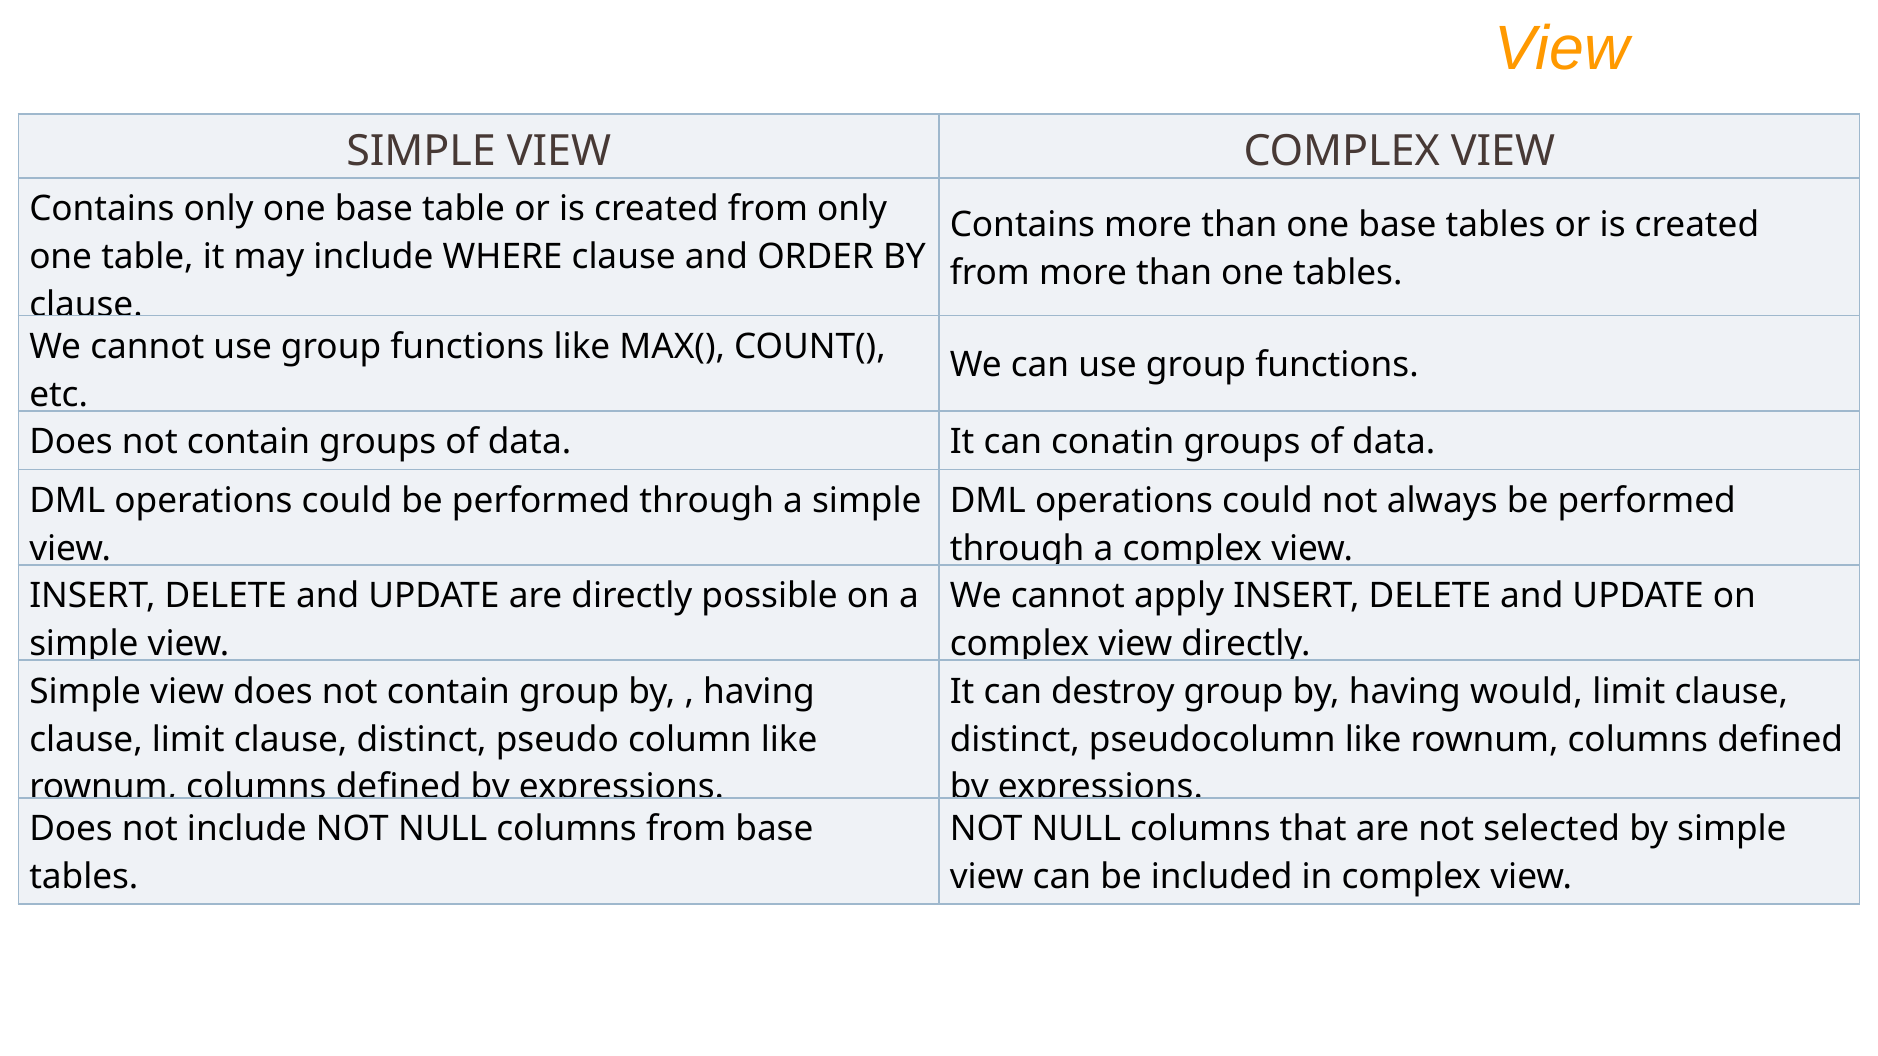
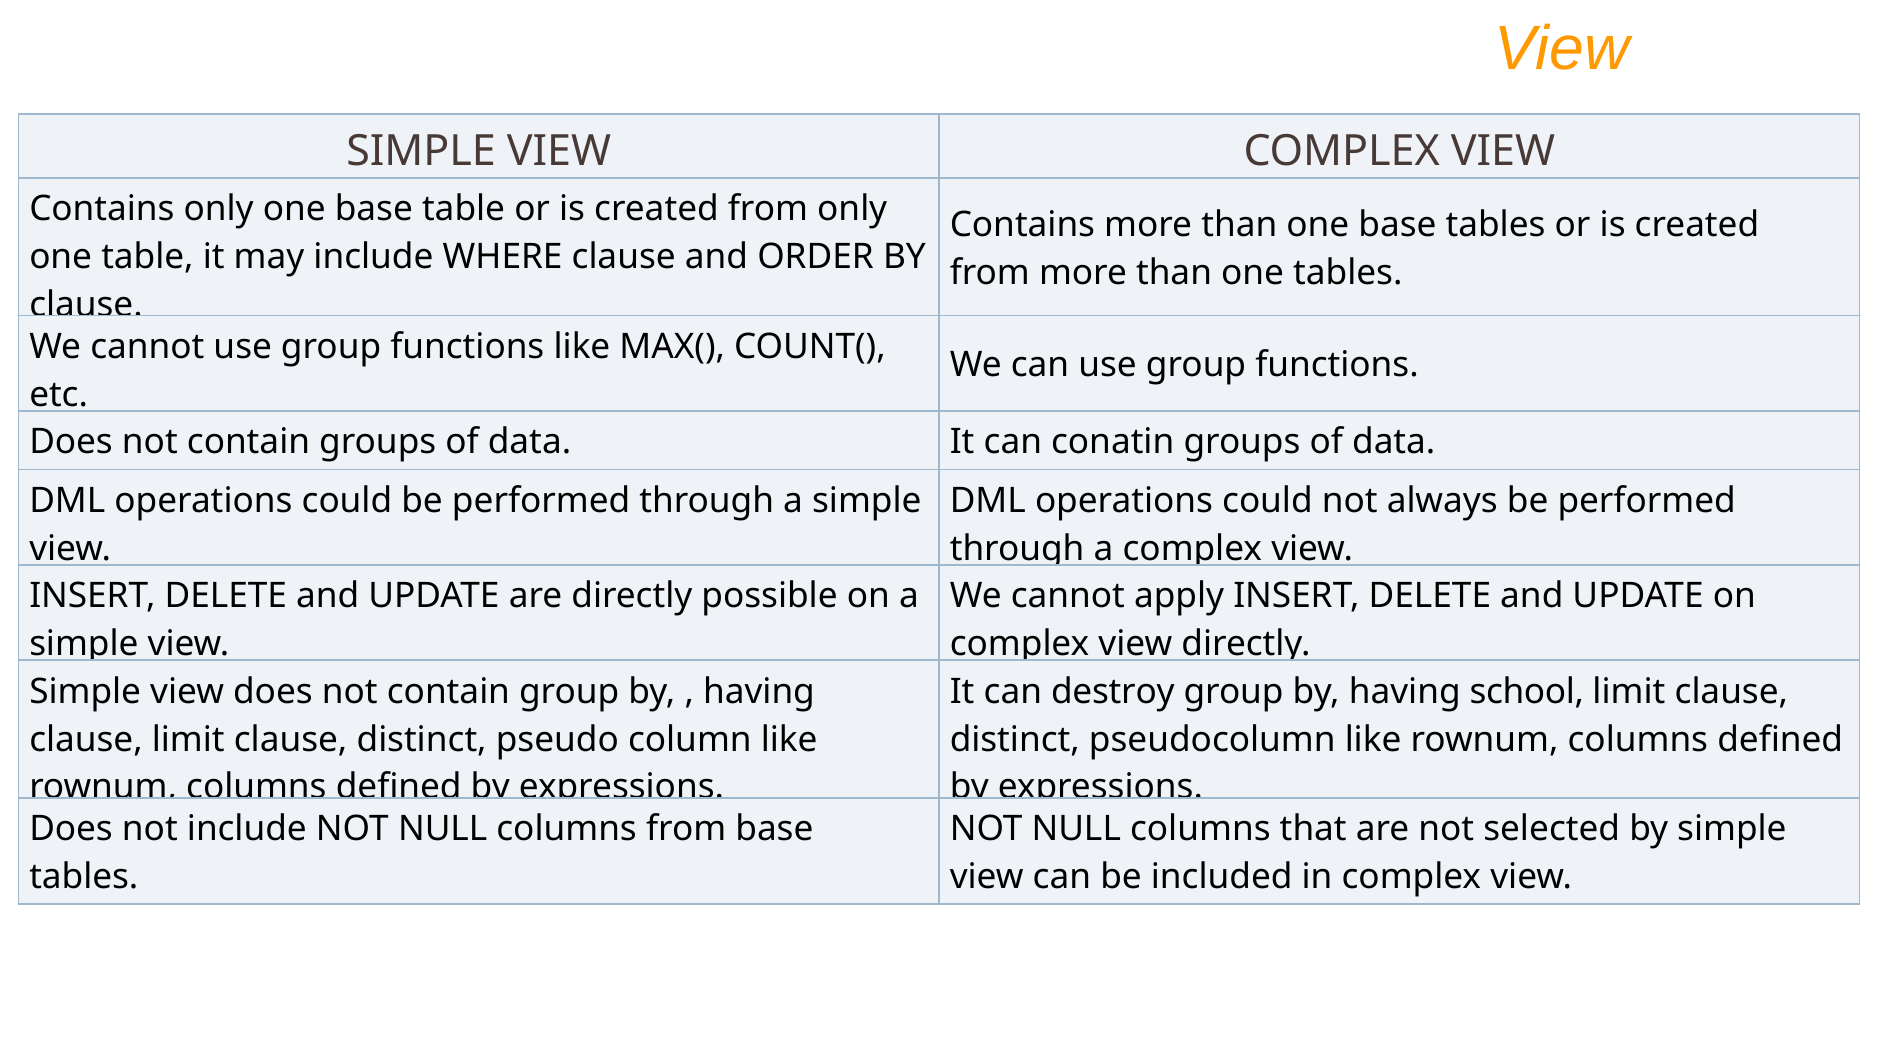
would: would -> school
